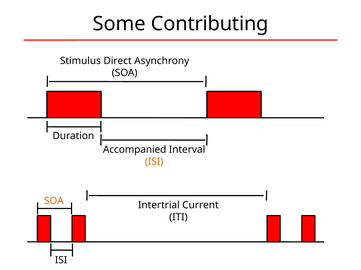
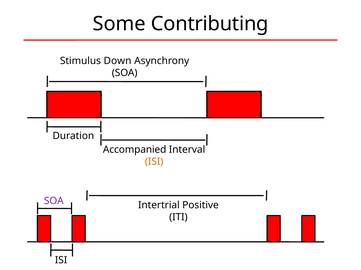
Direct: Direct -> Down
SOA at (54, 201) colour: orange -> purple
Current: Current -> Positive
